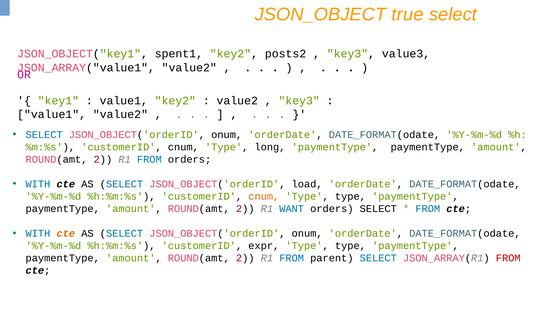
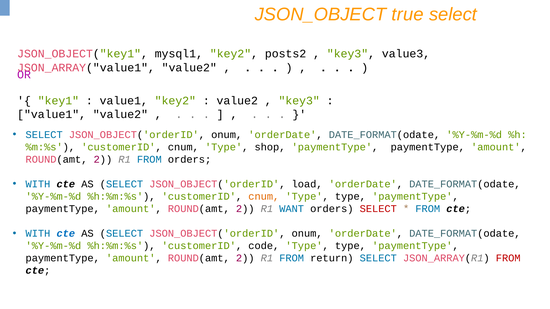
spent1: spent1 -> mysql1
long: long -> shop
SELECT at (378, 209) colour: black -> red
cte at (66, 234) colour: orange -> blue
expr: expr -> code
parent: parent -> return
